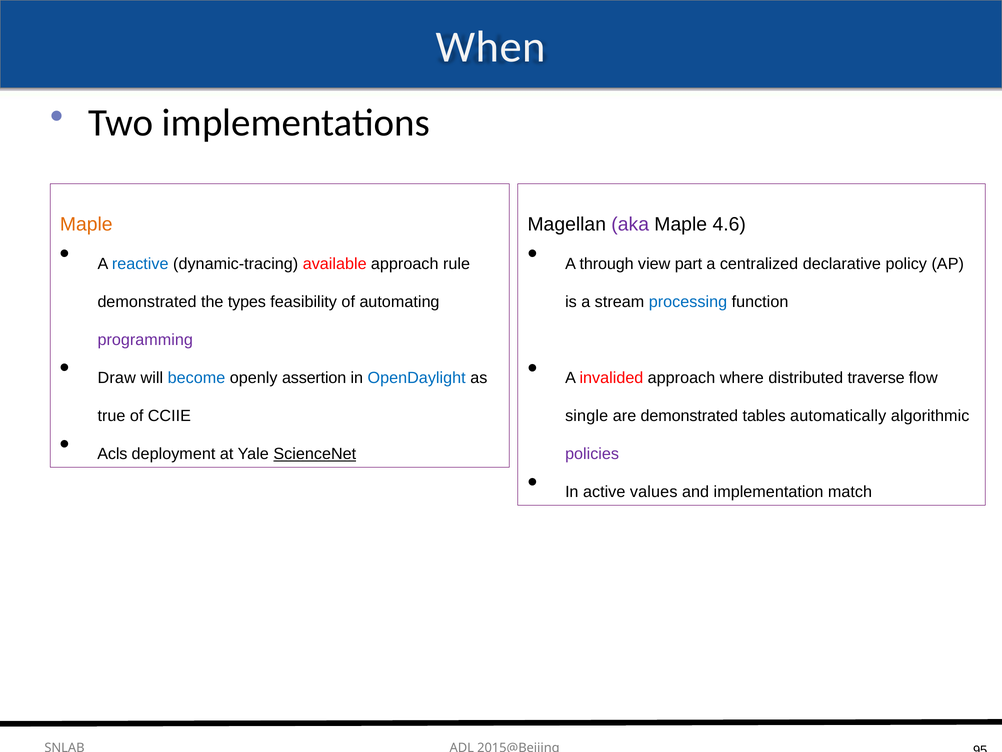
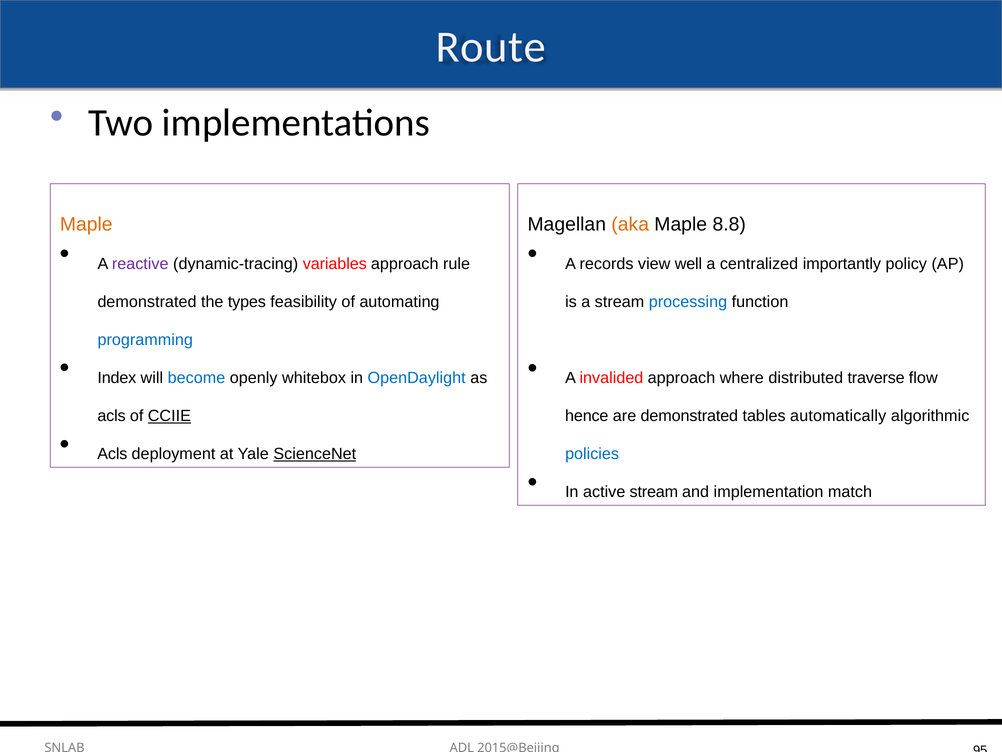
When: When -> Route
aka colour: purple -> orange
4.6: 4.6 -> 8.8
reactive colour: blue -> purple
available: available -> variables
through: through -> records
part: part -> well
declarative: declarative -> importantly
programming colour: purple -> blue
Draw: Draw -> Index
assertion: assertion -> whitebox
true at (111, 416): true -> acls
CCIIE underline: none -> present
single: single -> hence
policies colour: purple -> blue
active values: values -> stream
